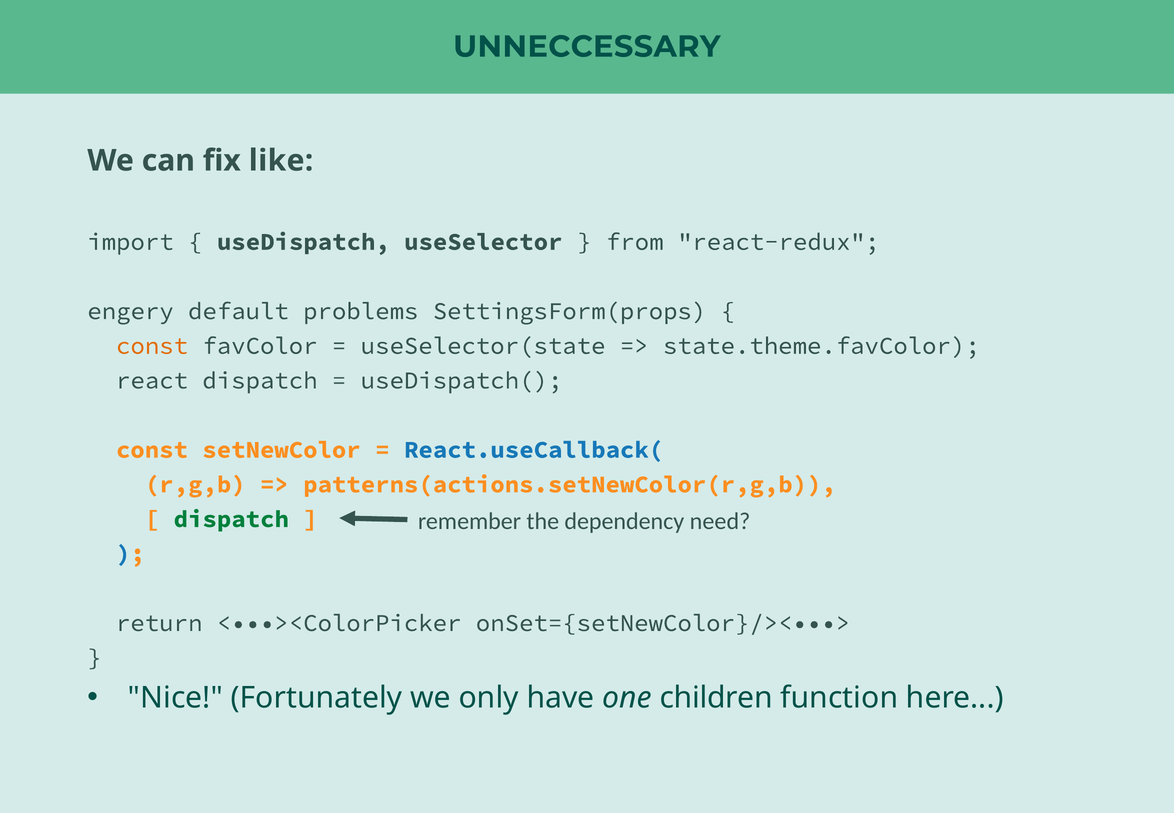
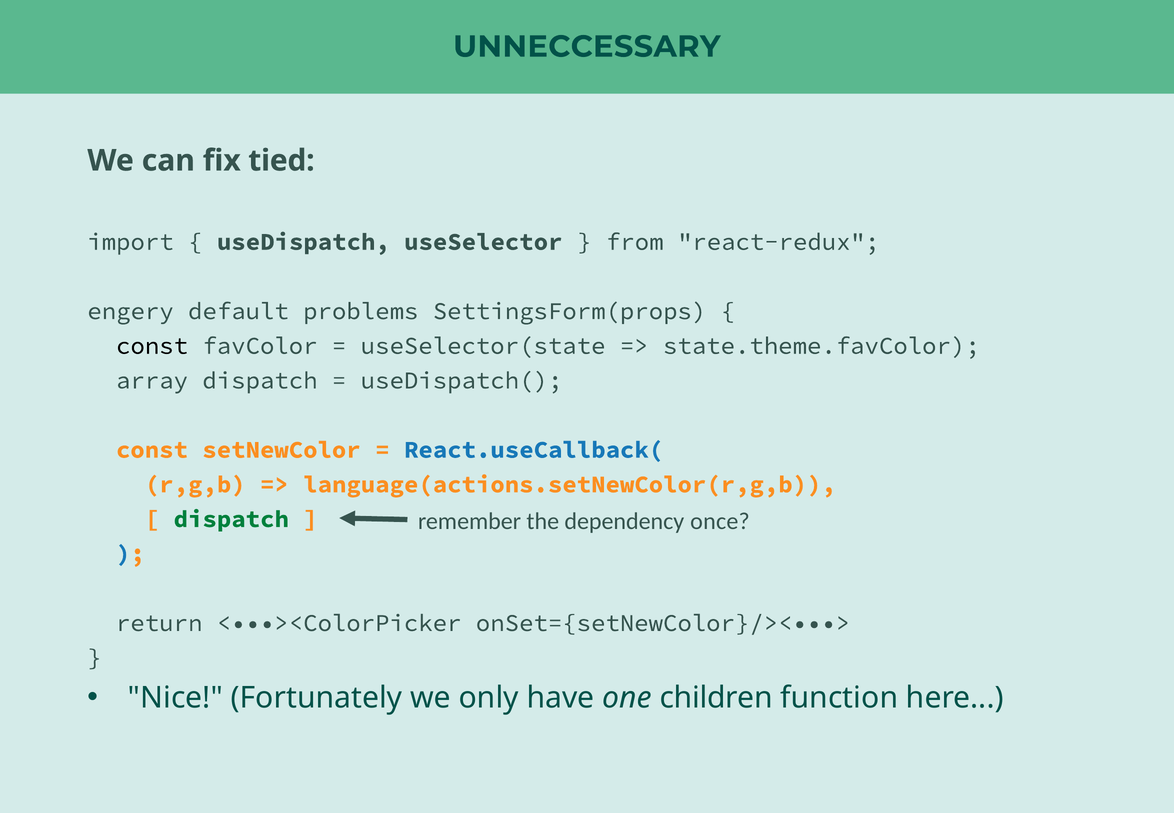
like: like -> tied
const at (152, 346) colour: orange -> black
react: react -> array
patterns(actions.setNewColor(r,g,b: patterns(actions.setNewColor(r,g,b -> language(actions.setNewColor(r,g,b
need: need -> once
